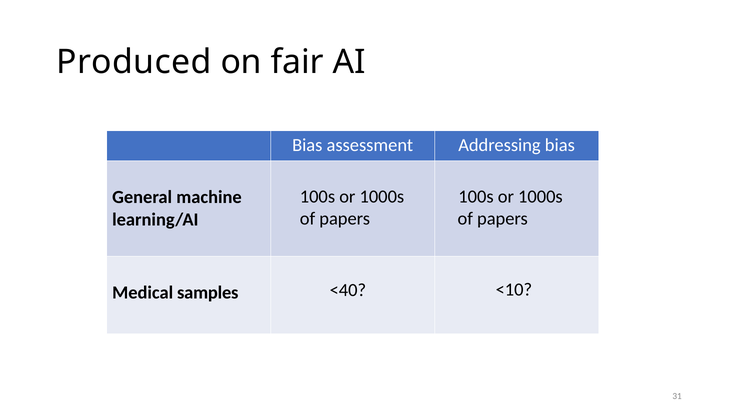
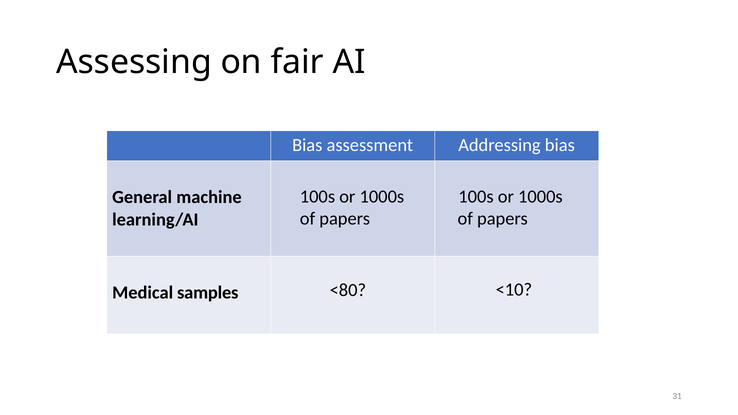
Produced: Produced -> Assessing
<40: <40 -> <80
